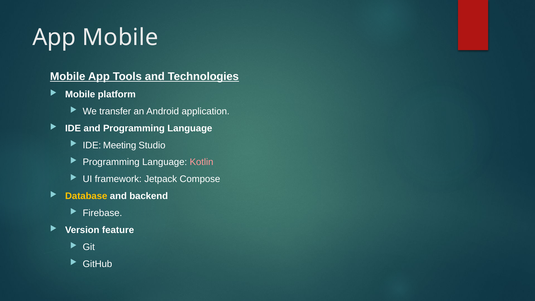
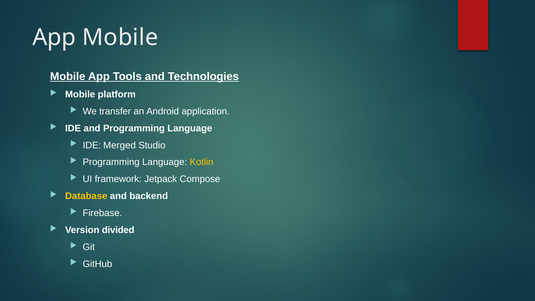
Meeting: Meeting -> Merged
Kotlin colour: pink -> yellow
feature: feature -> divided
